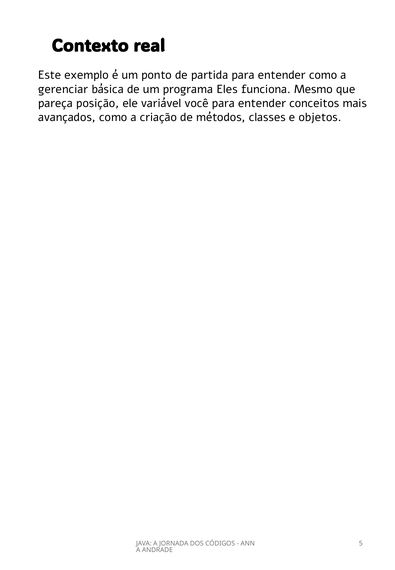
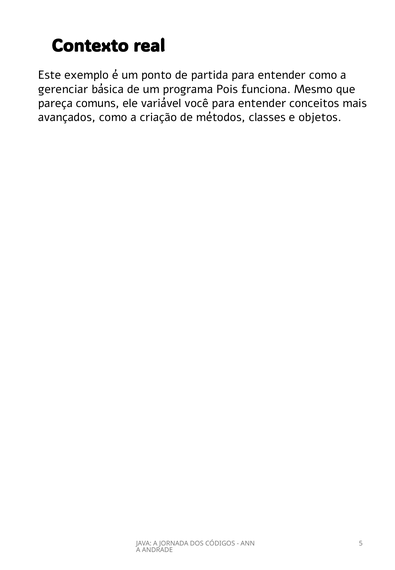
Eles: Eles -> Pois
posição: posição -> comuns
